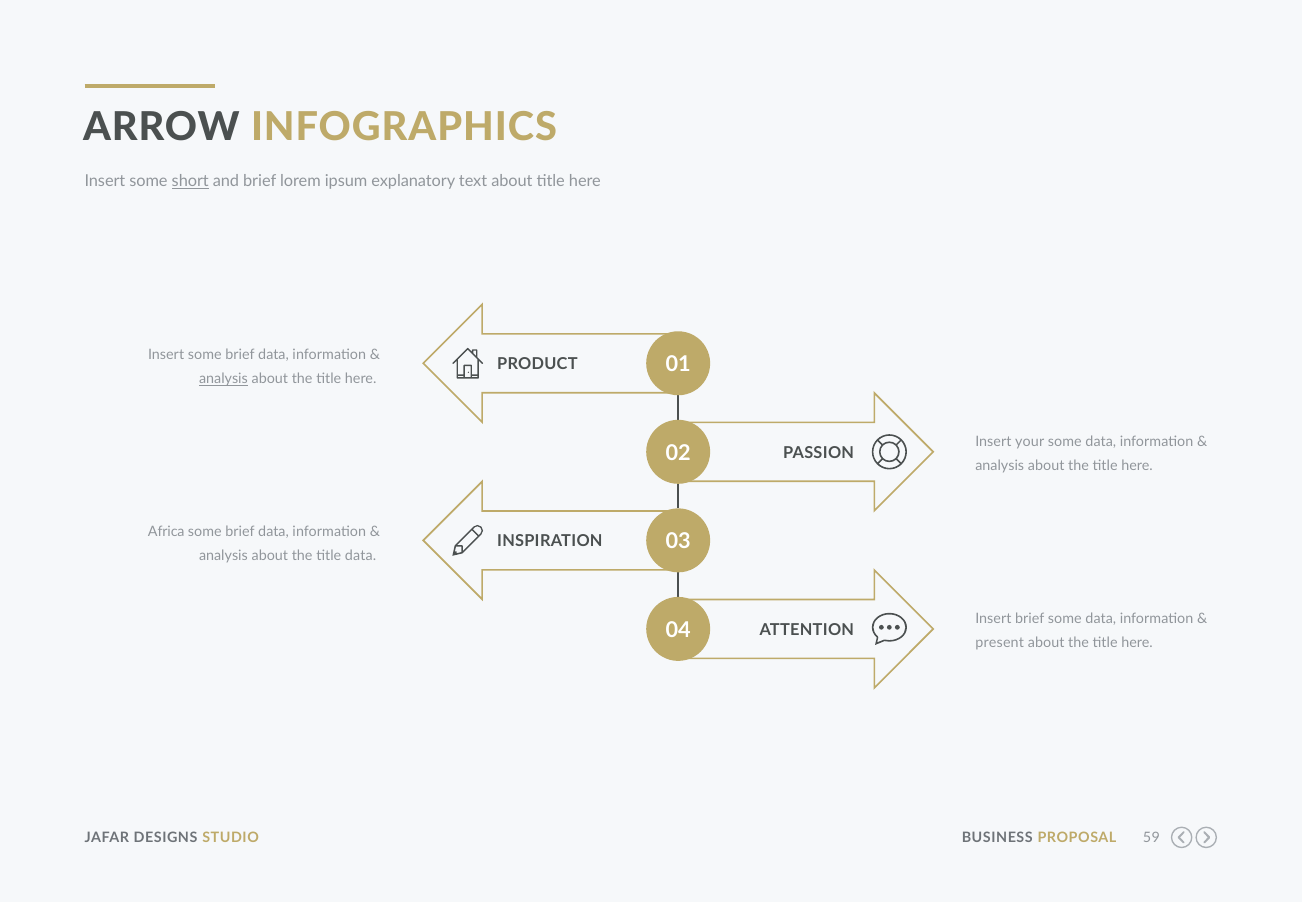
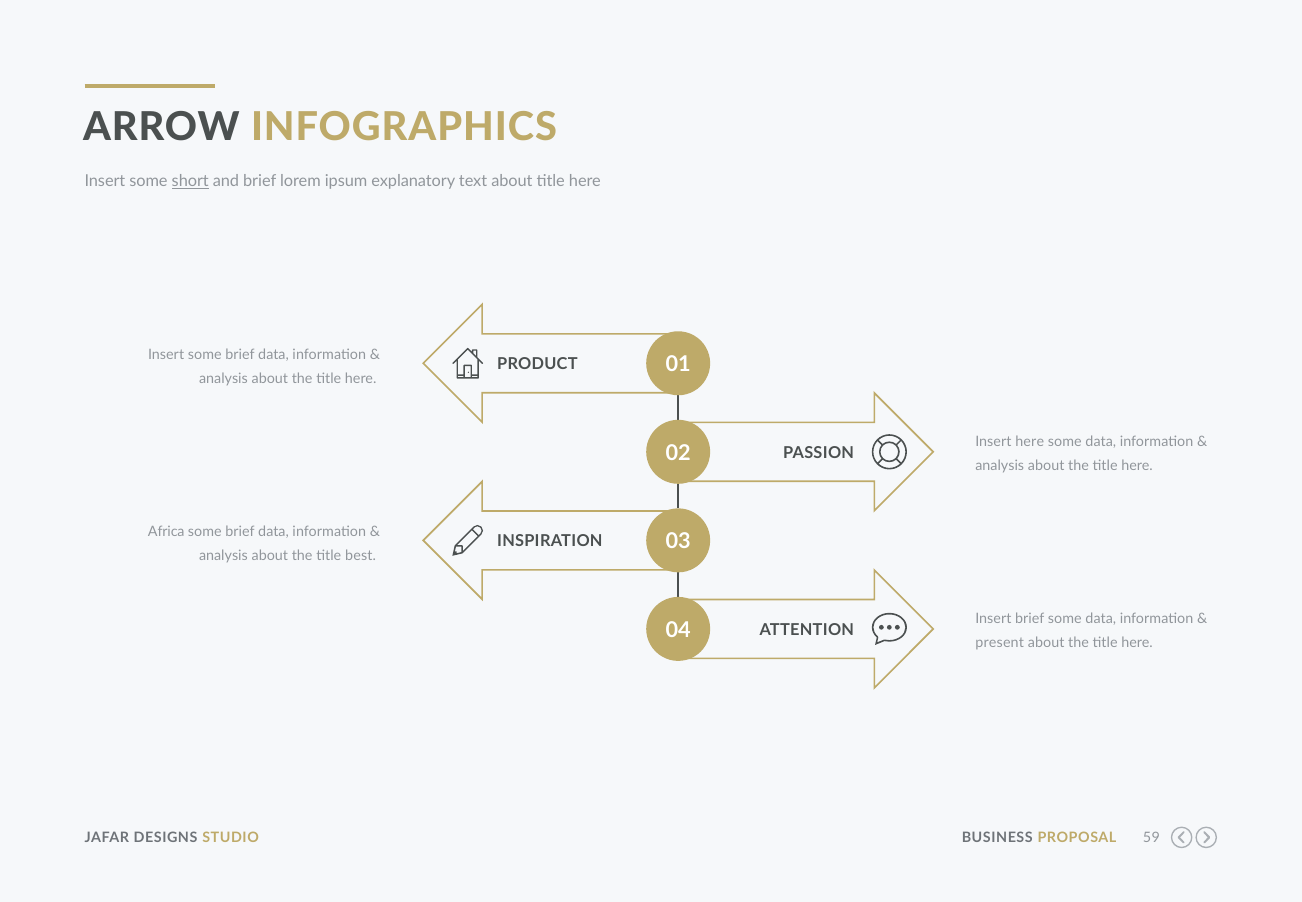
analysis at (223, 379) underline: present -> none
Insert your: your -> here
title data: data -> best
